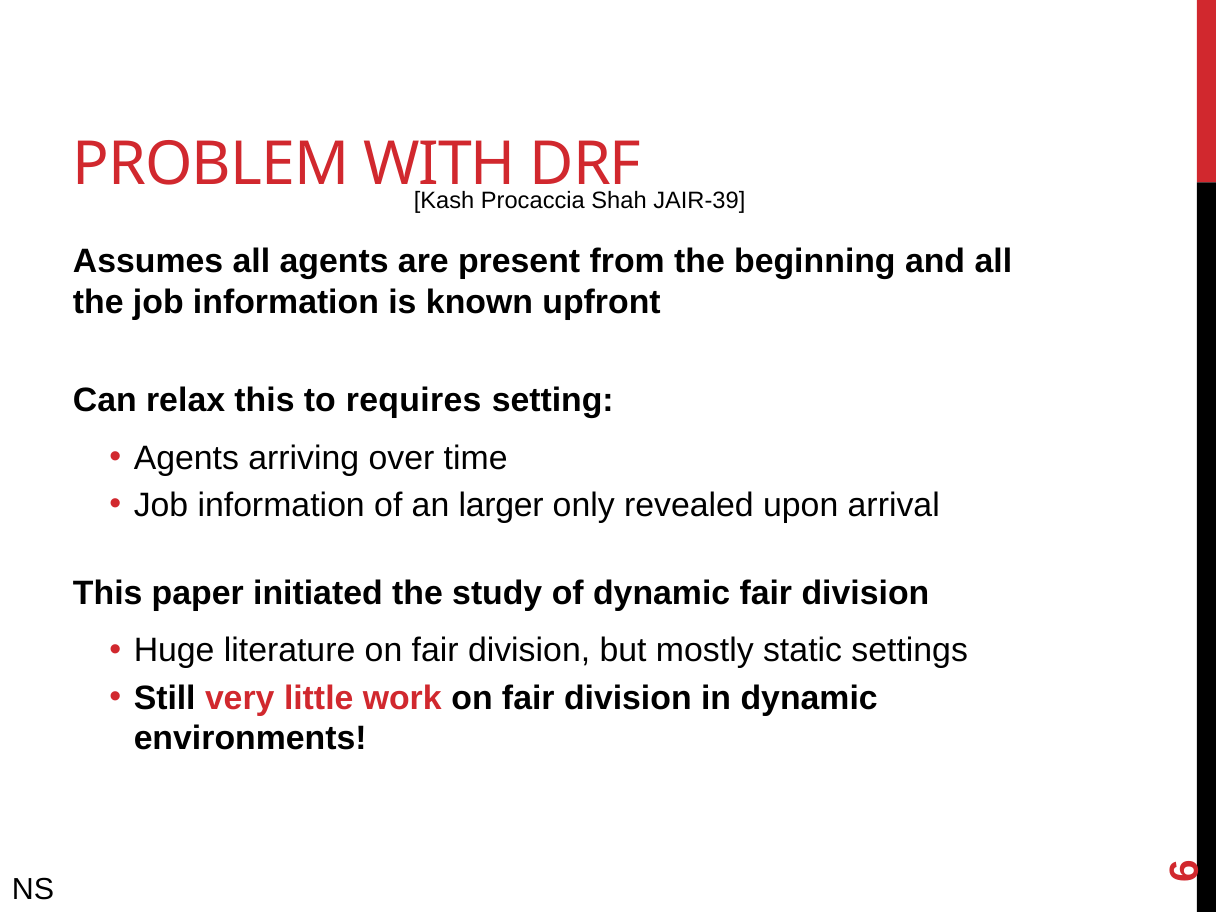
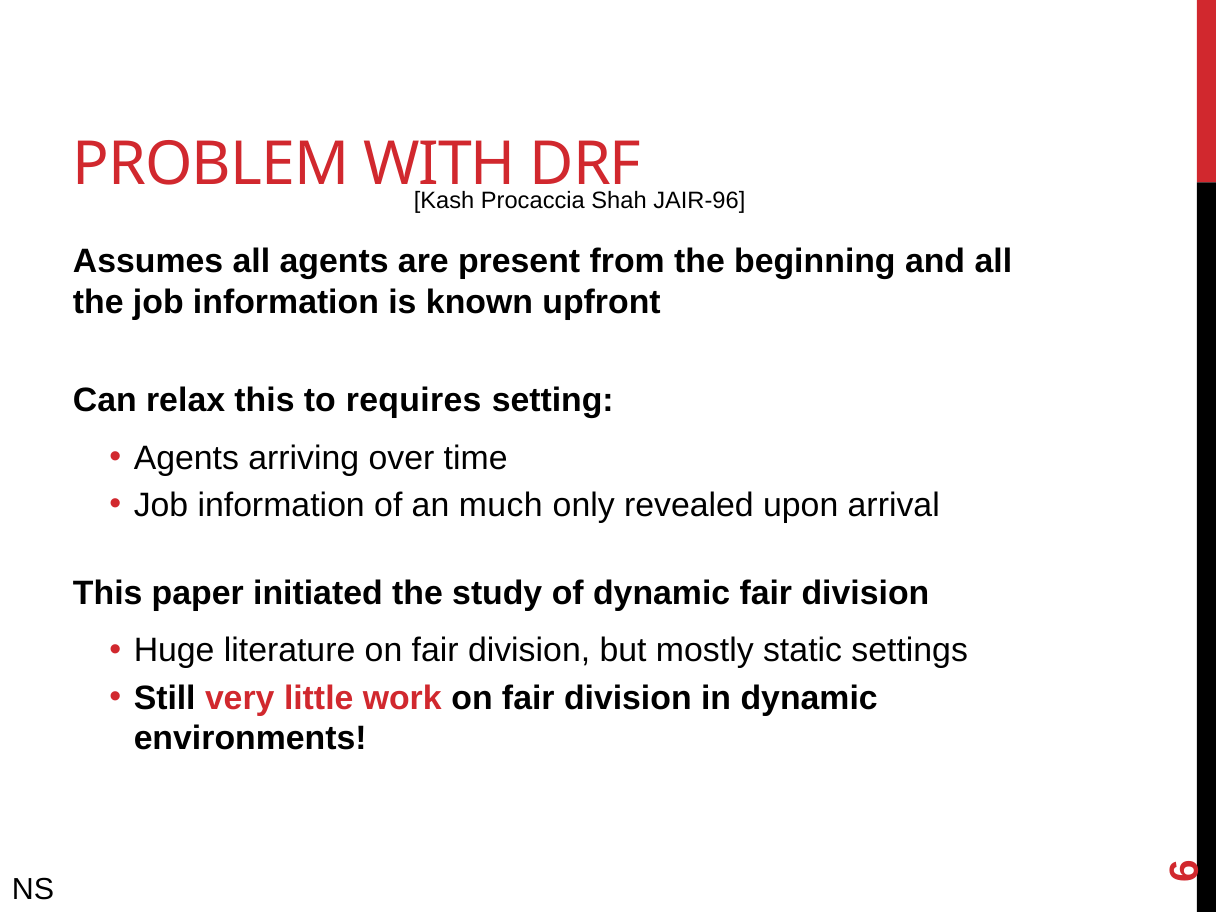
JAIR-39: JAIR-39 -> JAIR-96
larger: larger -> much
